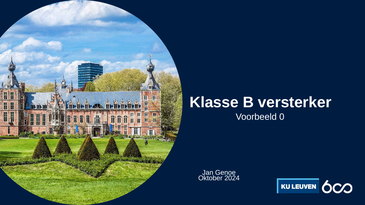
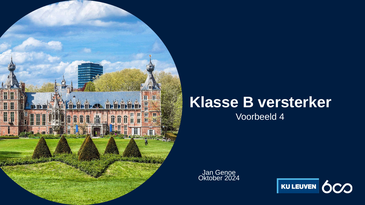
0: 0 -> 4
